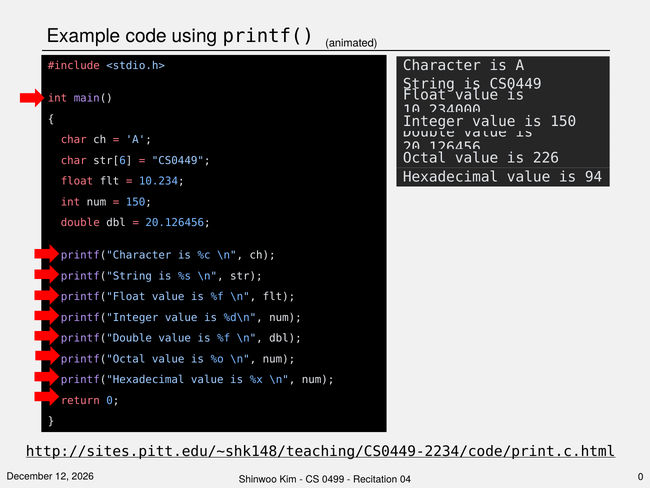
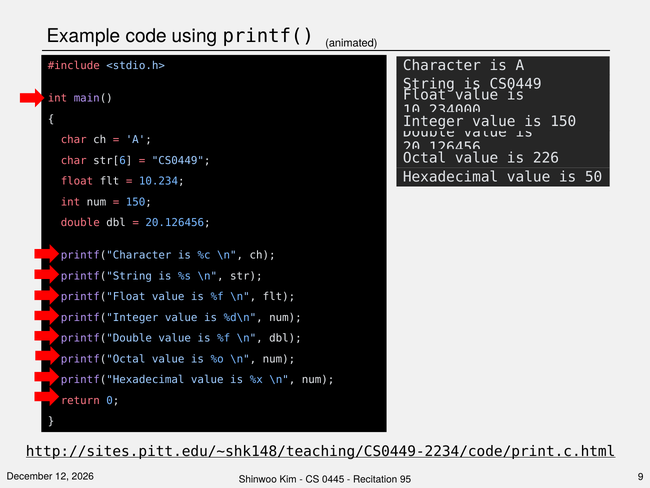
94: 94 -> 50
0 at (641, 477): 0 -> 9
0499: 0499 -> 0445
04: 04 -> 95
